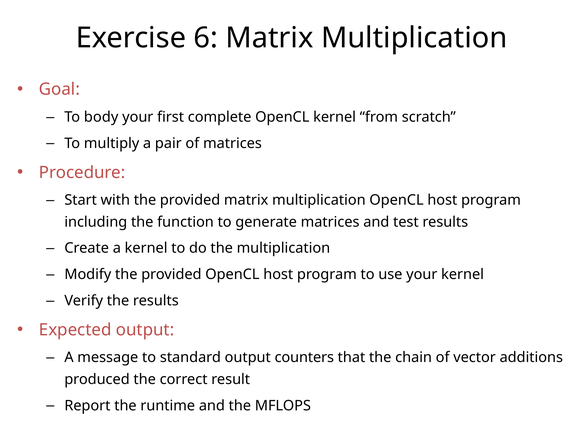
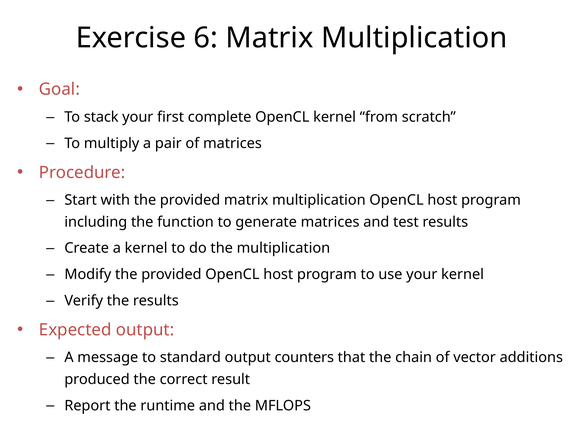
body: body -> stack
